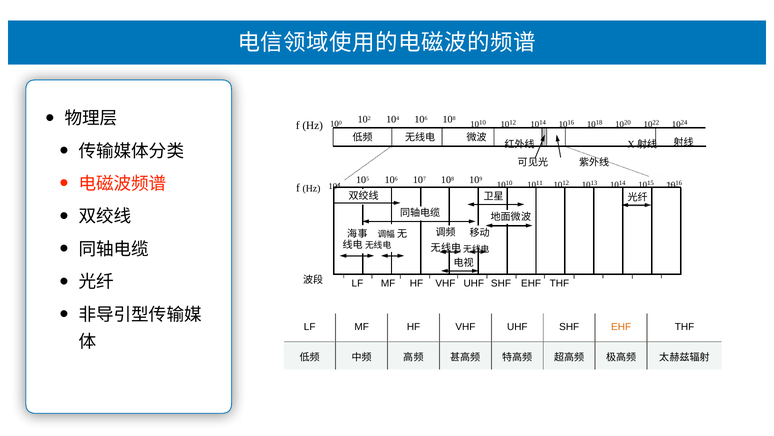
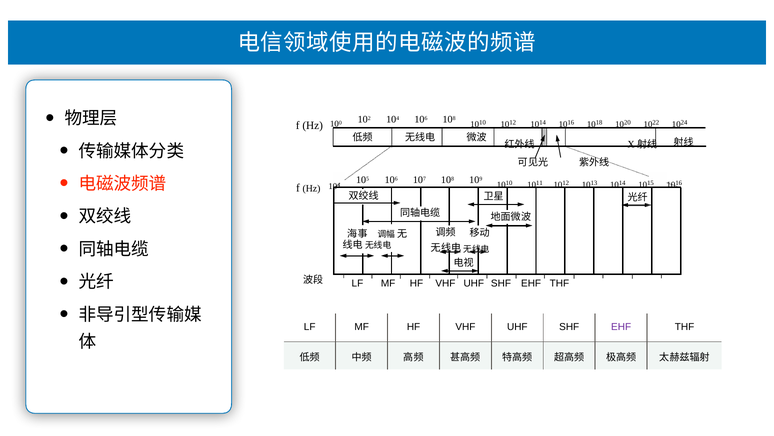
EHF at (621, 326) colour: orange -> purple
